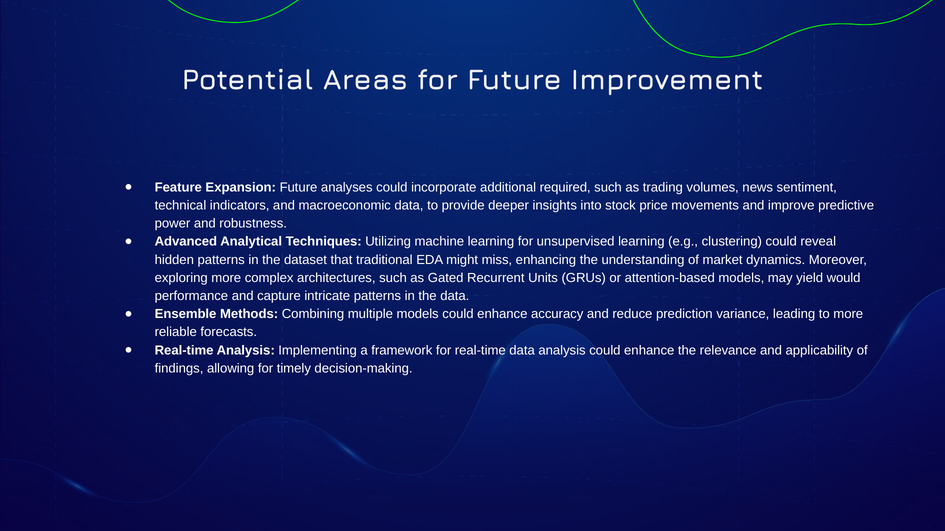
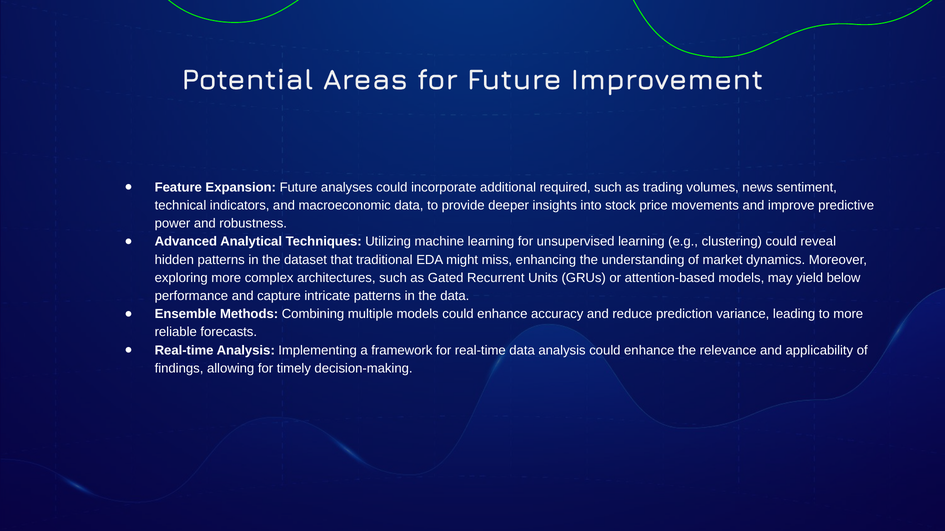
would: would -> below
